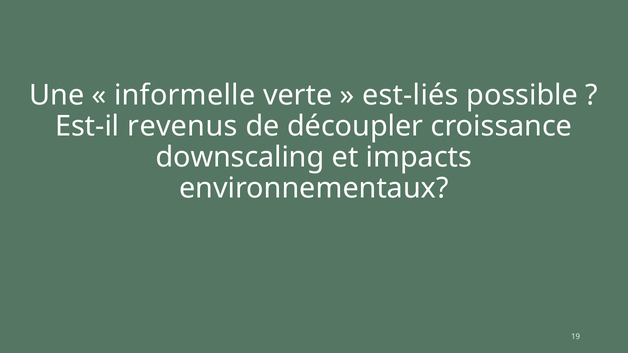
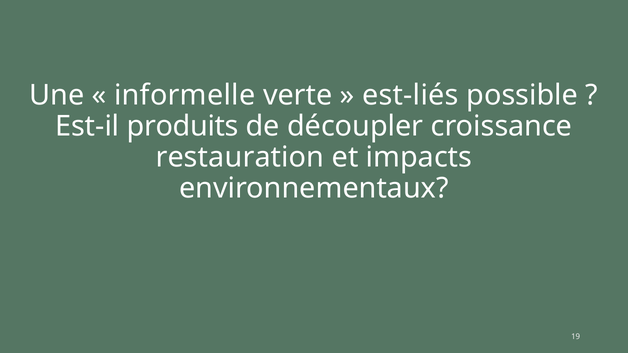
revenus: revenus -> produits
downscaling: downscaling -> restauration
